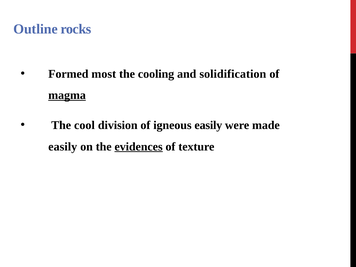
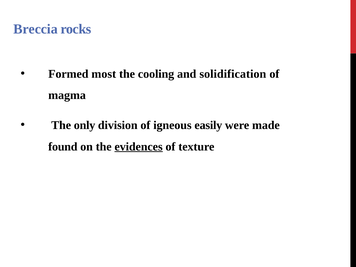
Outline: Outline -> Breccia
magma underline: present -> none
cool: cool -> only
easily at (63, 147): easily -> found
